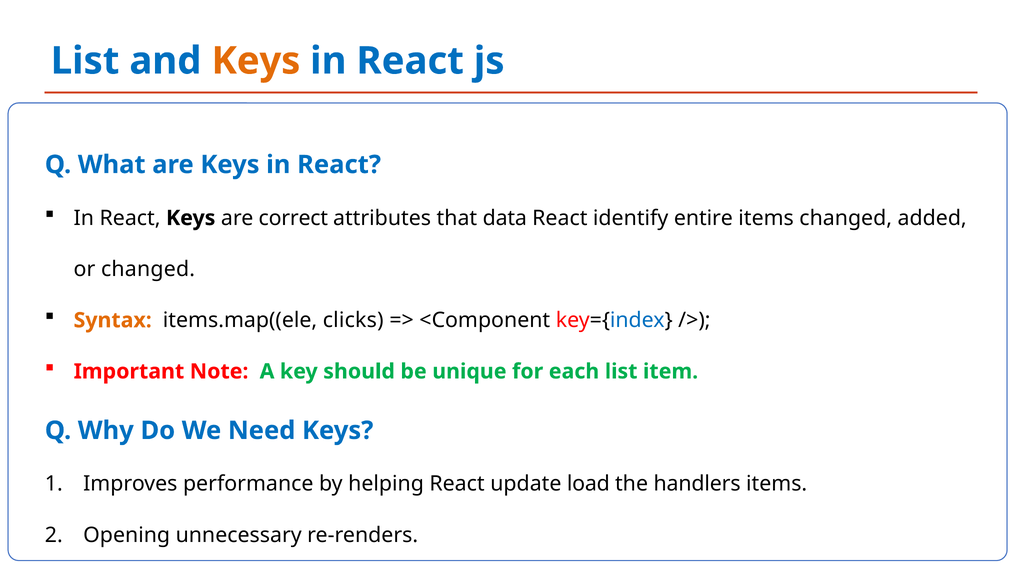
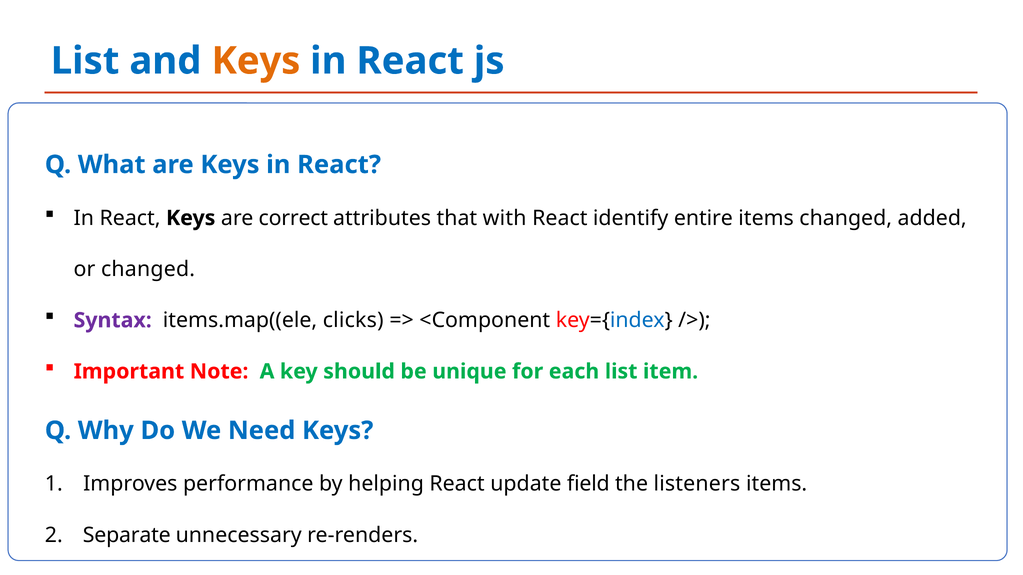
data: data -> with
Syntax colour: orange -> purple
load: load -> field
handlers: handlers -> listeners
Opening: Opening -> Separate
